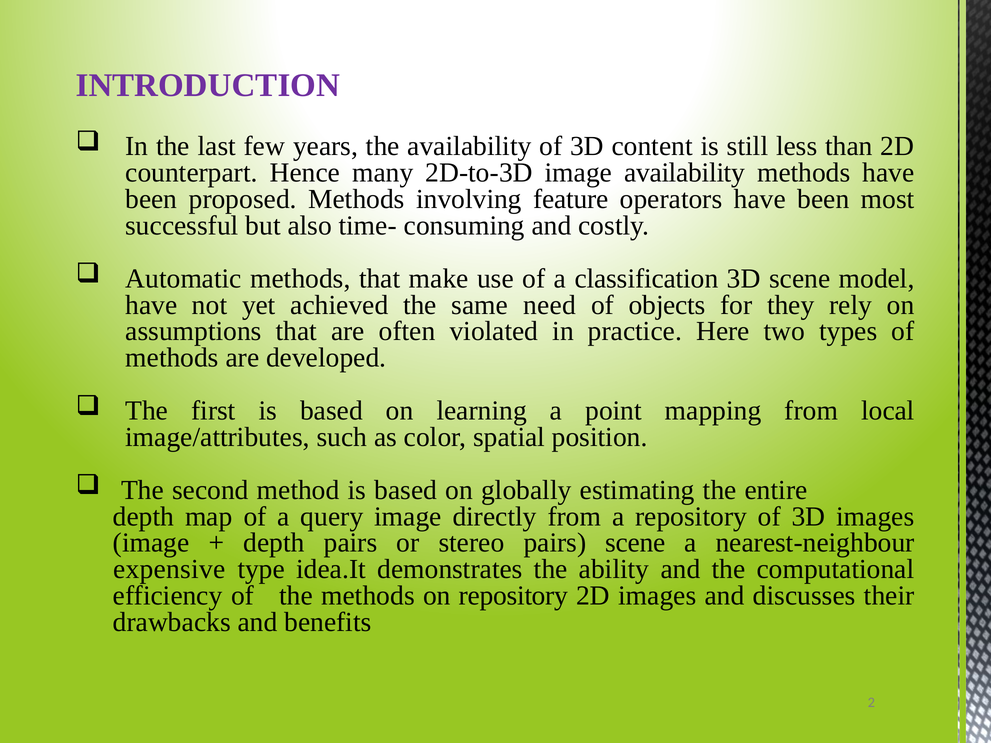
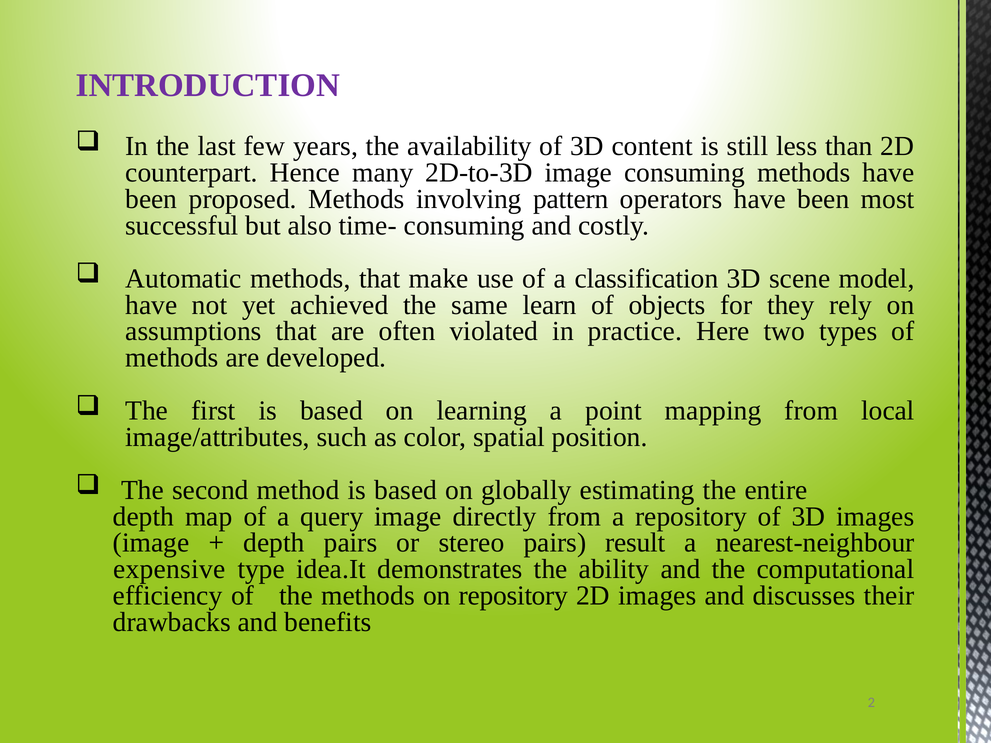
image availability: availability -> consuming
feature: feature -> pattern
need: need -> learn
pairs scene: scene -> result
